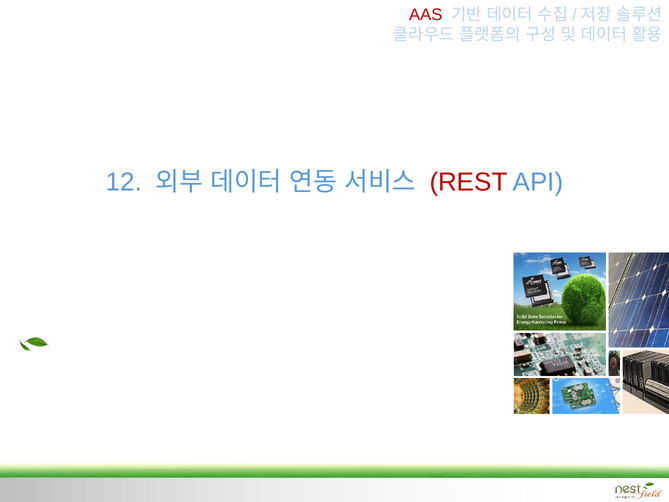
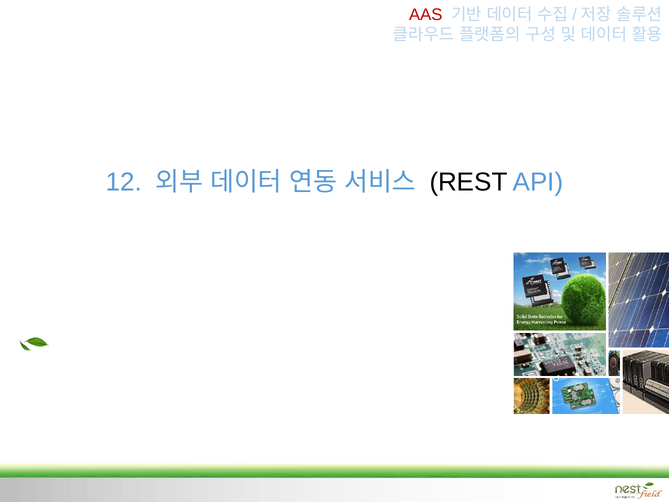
REST colour: red -> black
